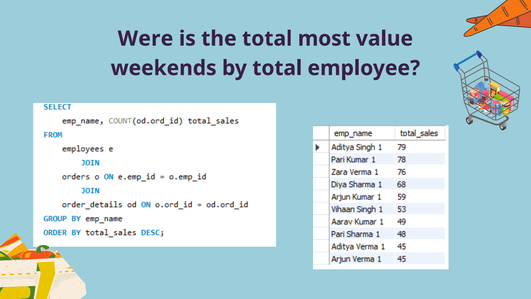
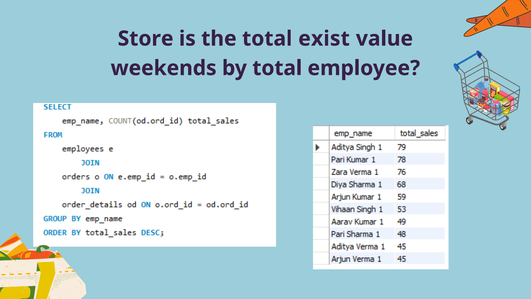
Were: Were -> Store
most: most -> exist
